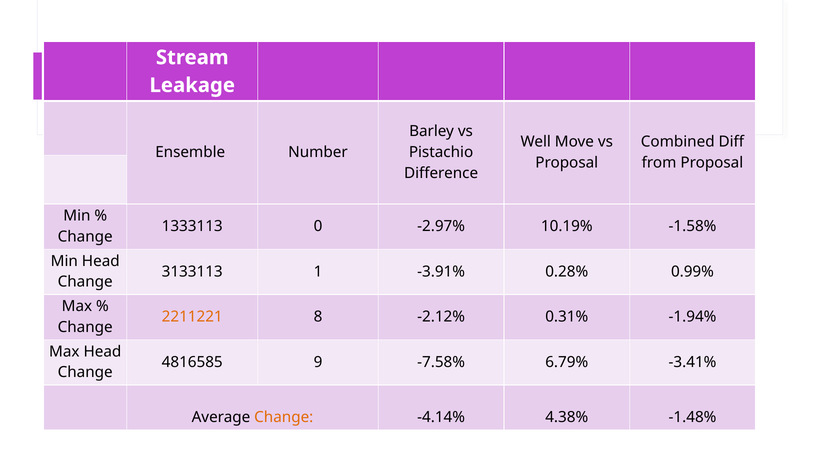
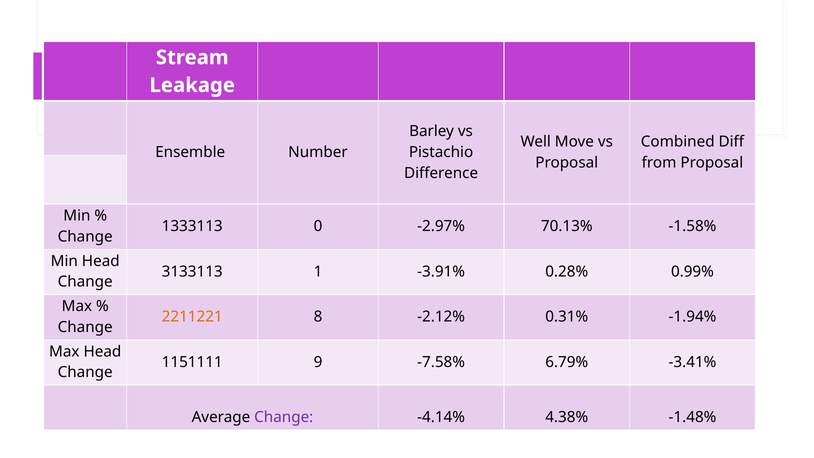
10.19%: 10.19% -> 70.13%
4816585: 4816585 -> 1151111
Change at (284, 417) colour: orange -> purple
